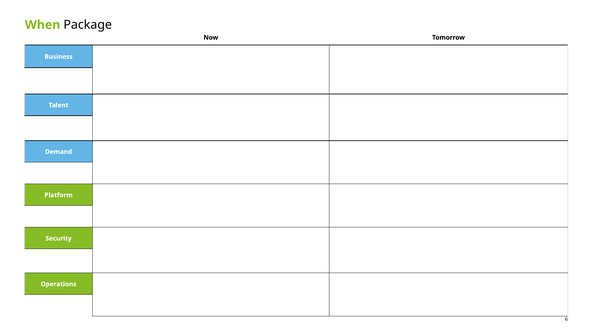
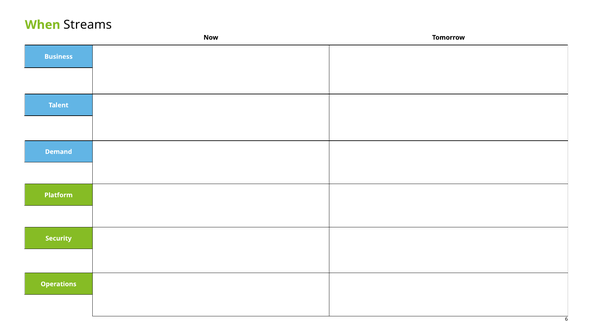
Package: Package -> Streams
